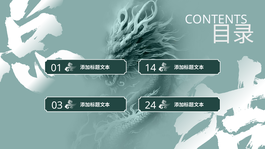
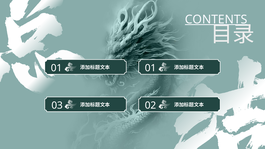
CONTENTS underline: none -> present
14 at (151, 68): 14 -> 01
24: 24 -> 02
